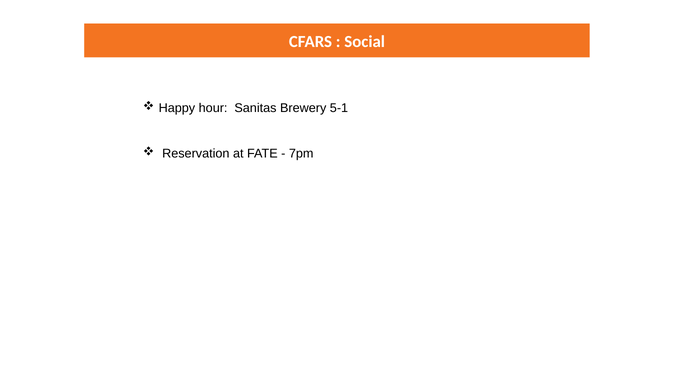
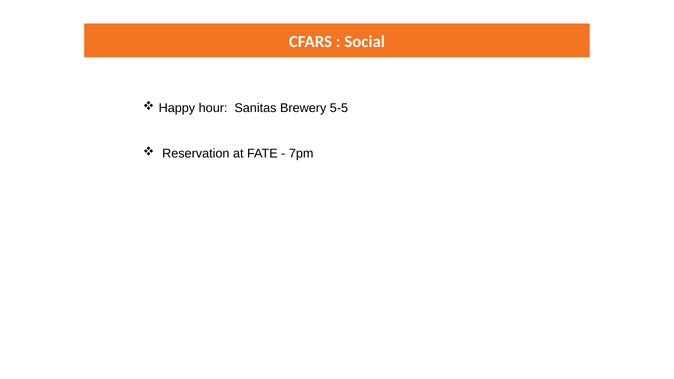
5-1: 5-1 -> 5-5
